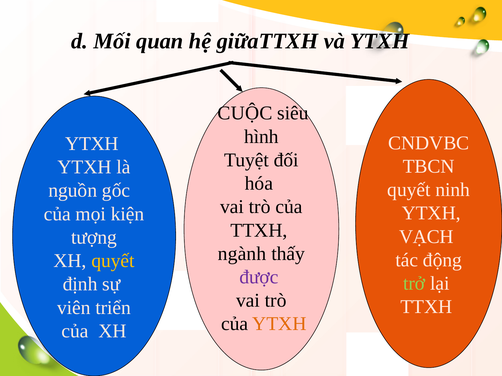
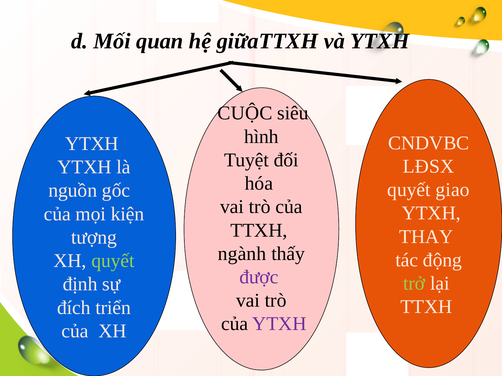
TBCN: TBCN -> LĐSX
ninh: ninh -> giao
VẠCH: VẠCH -> THAY
quyết at (113, 261) colour: yellow -> light green
viên: viên -> đích
YTXH at (279, 324) colour: orange -> purple
